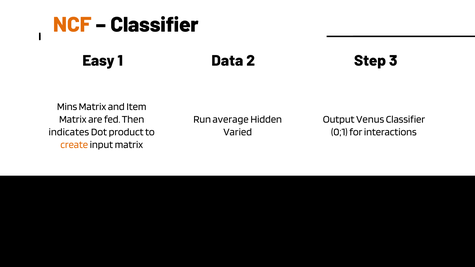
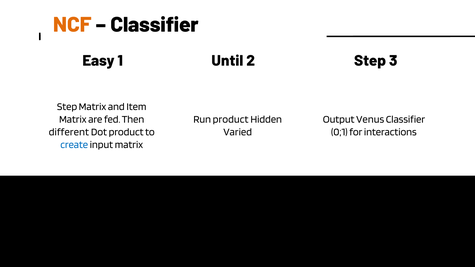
Data: Data -> Until
Mins at (67, 107): Mins -> Step
Run average: average -> product
indicates: indicates -> different
create colour: orange -> blue
